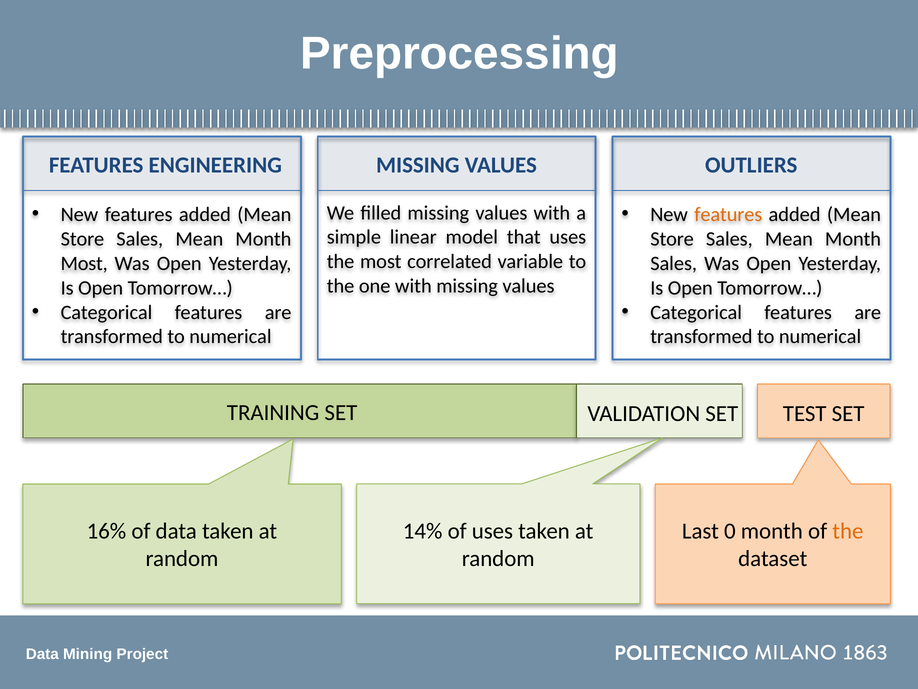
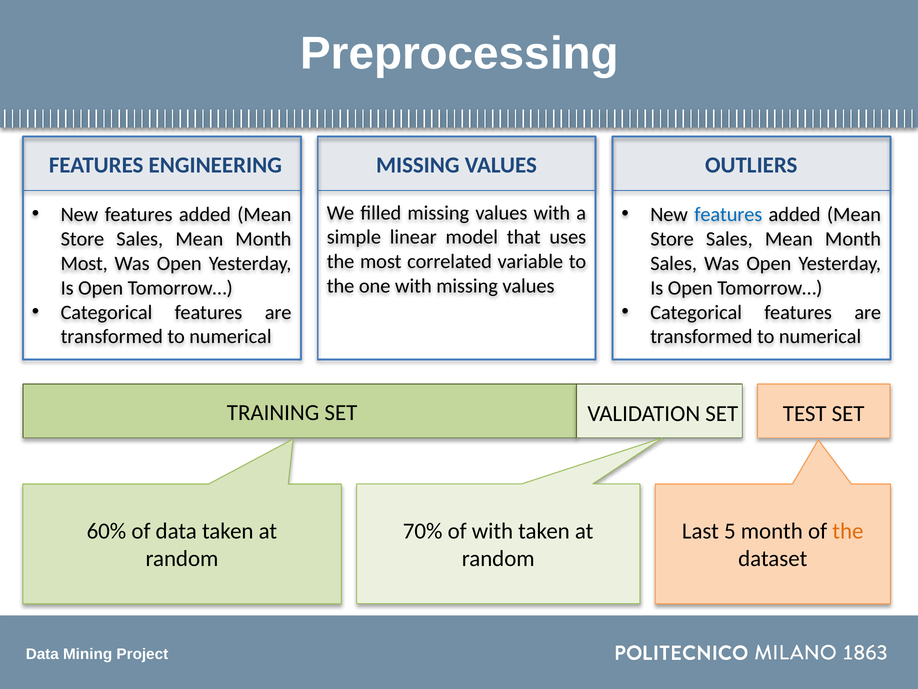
features at (728, 214) colour: orange -> blue
16%: 16% -> 60%
14%: 14% -> 70%
of uses: uses -> with
0: 0 -> 5
